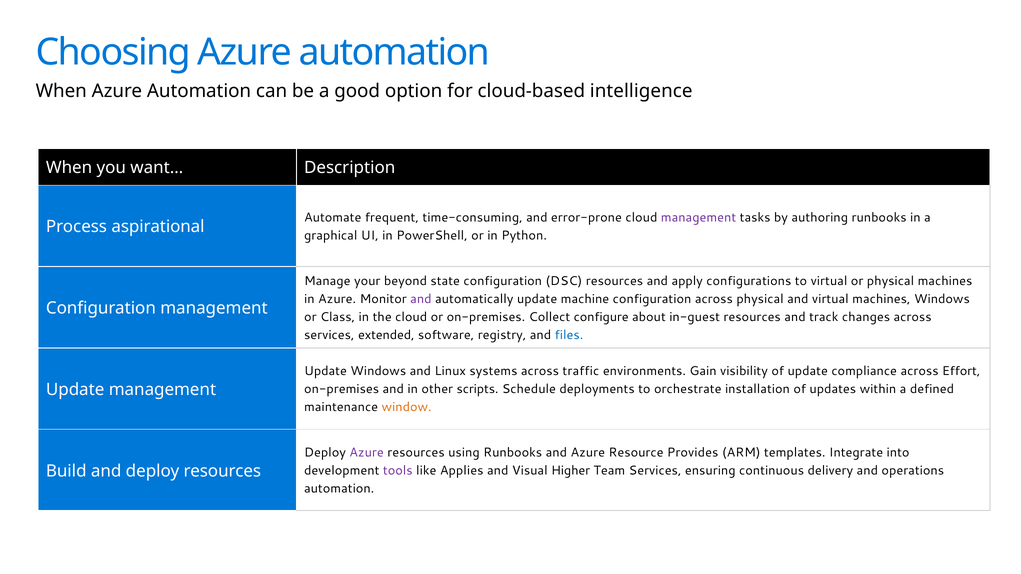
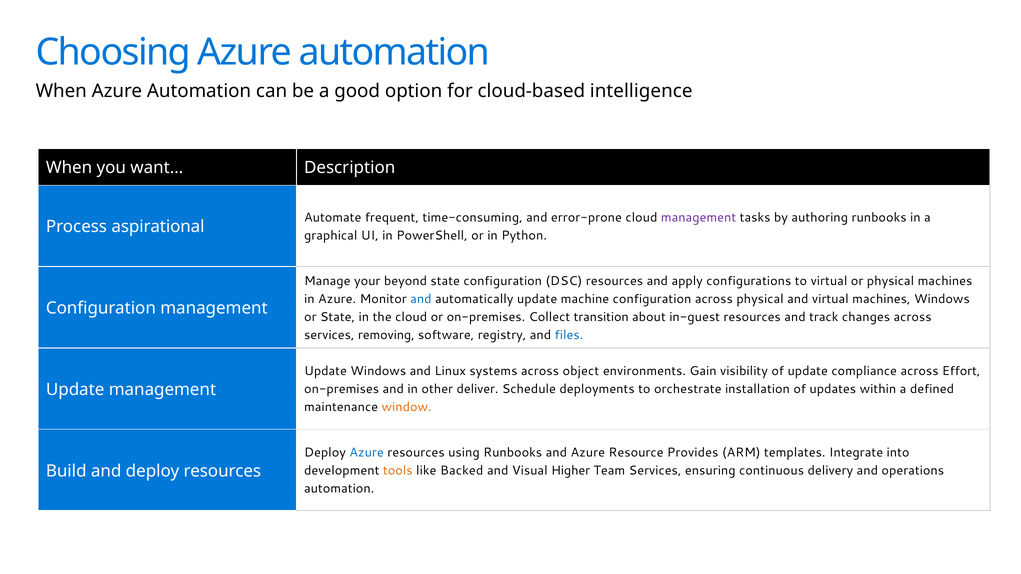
and at (421, 299) colour: purple -> blue
or Class: Class -> State
configure: configure -> transition
extended: extended -> removing
traffic: traffic -> object
scripts: scripts -> deliver
Azure at (367, 453) colour: purple -> blue
tools colour: purple -> orange
Applies: Applies -> Backed
